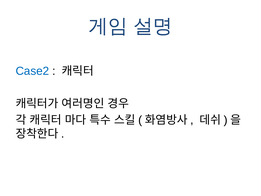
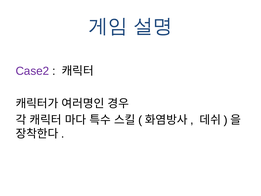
Case2 colour: blue -> purple
